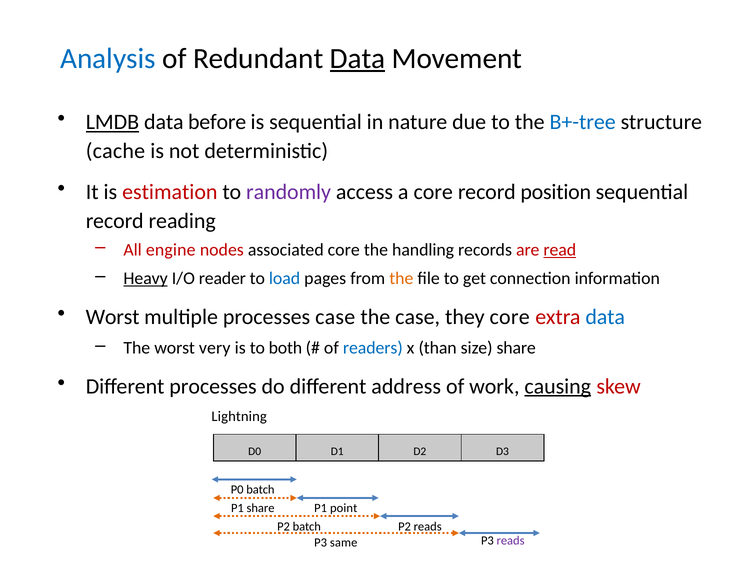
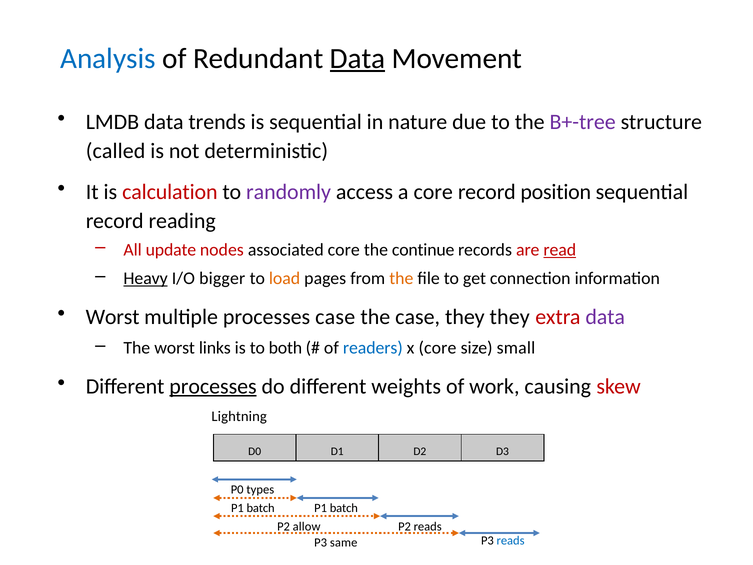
LMDB underline: present -> none
before: before -> trends
B+-tree colour: blue -> purple
cache: cache -> called
estimation: estimation -> calculation
engine: engine -> update
handling: handling -> continue
reader: reader -> bigger
load colour: blue -> orange
they core: core -> they
data at (605, 317) colour: blue -> purple
very: very -> links
x than: than -> core
size share: share -> small
processes at (213, 386) underline: none -> present
address: address -> weights
causing underline: present -> none
P0 batch: batch -> types
share at (261, 508): share -> batch
point at (344, 508): point -> batch
P2 batch: batch -> allow
reads at (511, 540) colour: purple -> blue
